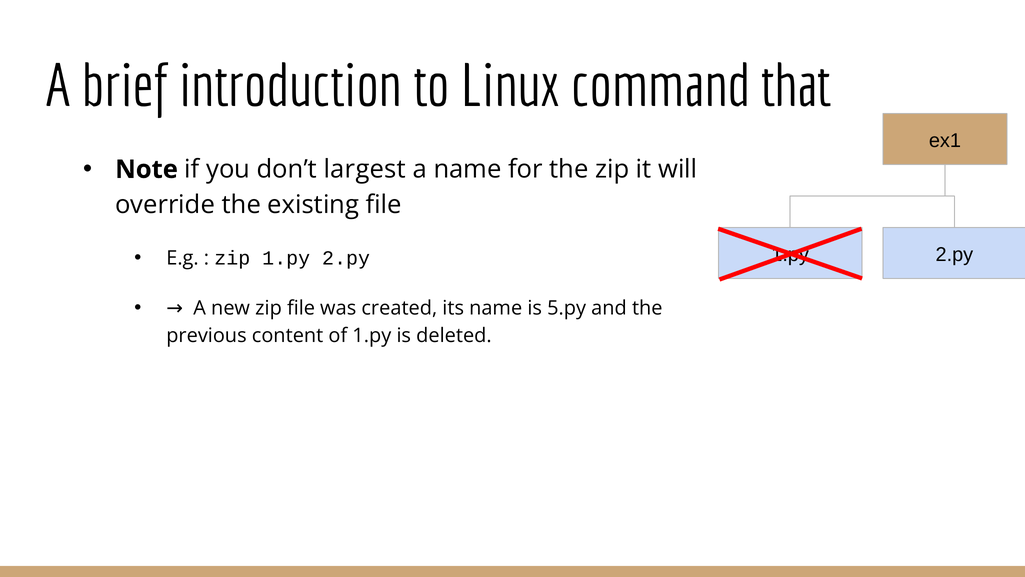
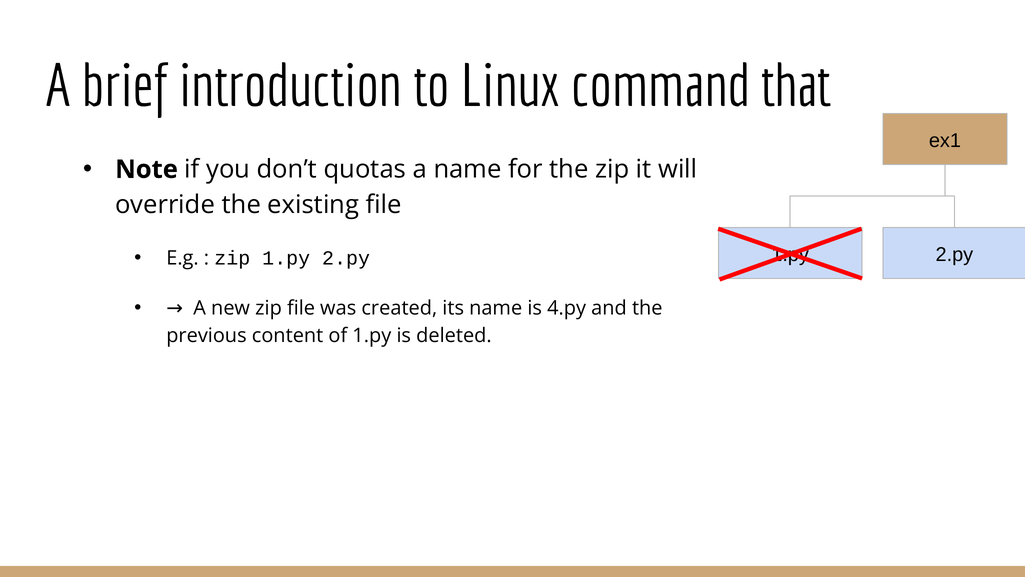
largest: largest -> quotas
5.py: 5.py -> 4.py
